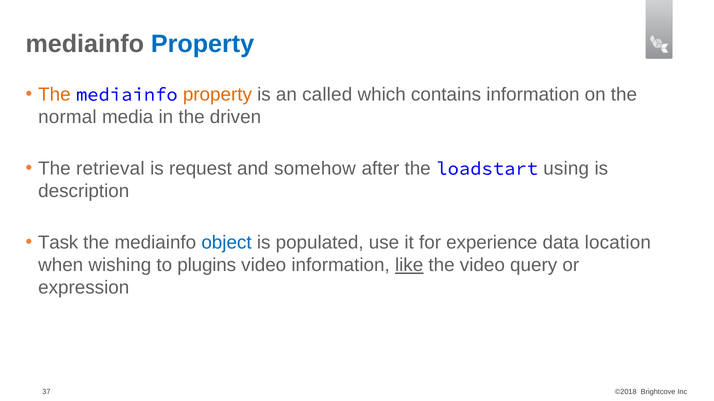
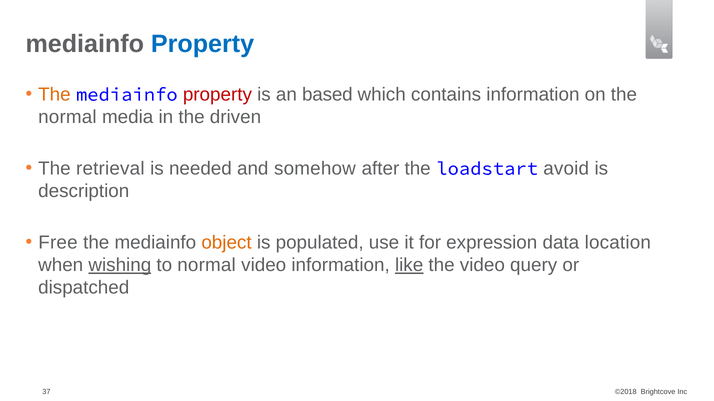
property at (217, 95) colour: orange -> red
called: called -> based
request: request -> needed
using: using -> avoid
Task: Task -> Free
object colour: blue -> orange
experience: experience -> expression
wishing underline: none -> present
to plugins: plugins -> normal
expression: expression -> dispatched
